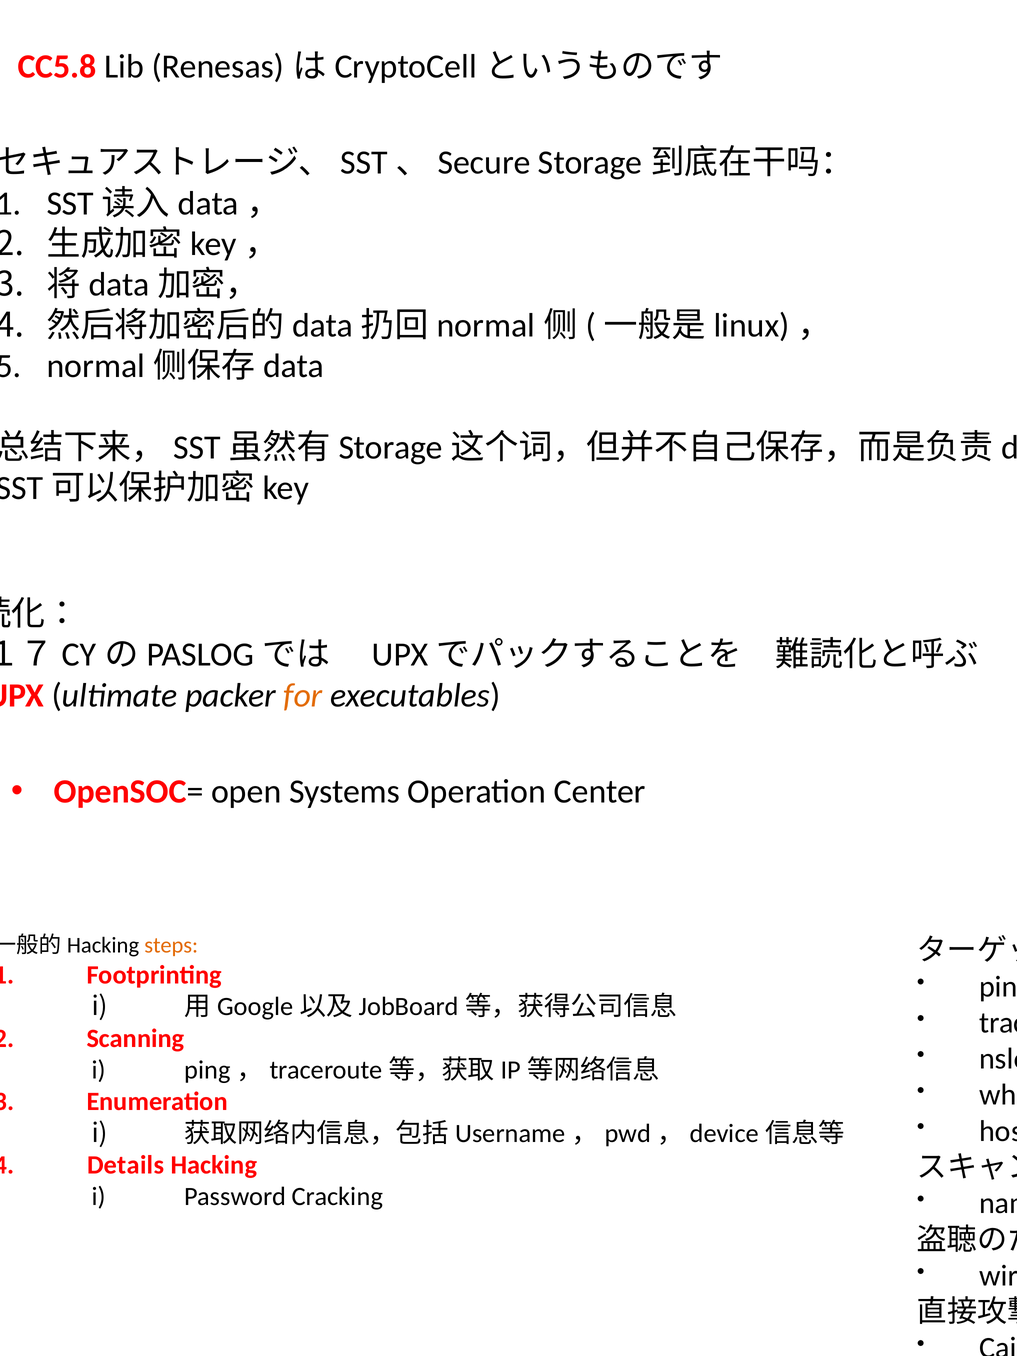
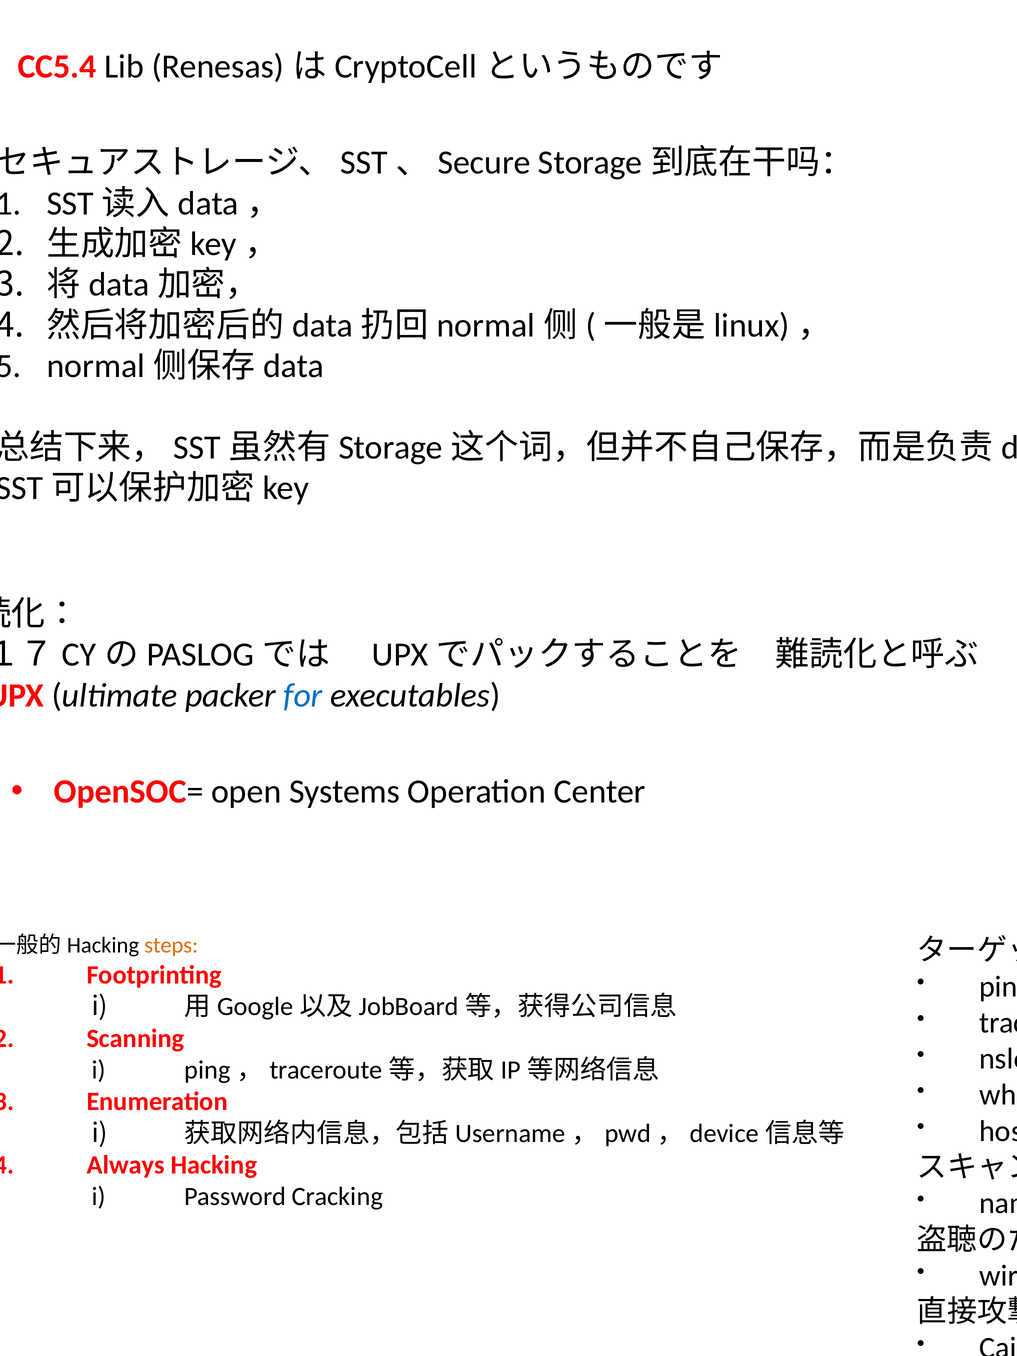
CC5.8: CC5.8 -> CC5.4
for colour: orange -> blue
Details: Details -> Always
